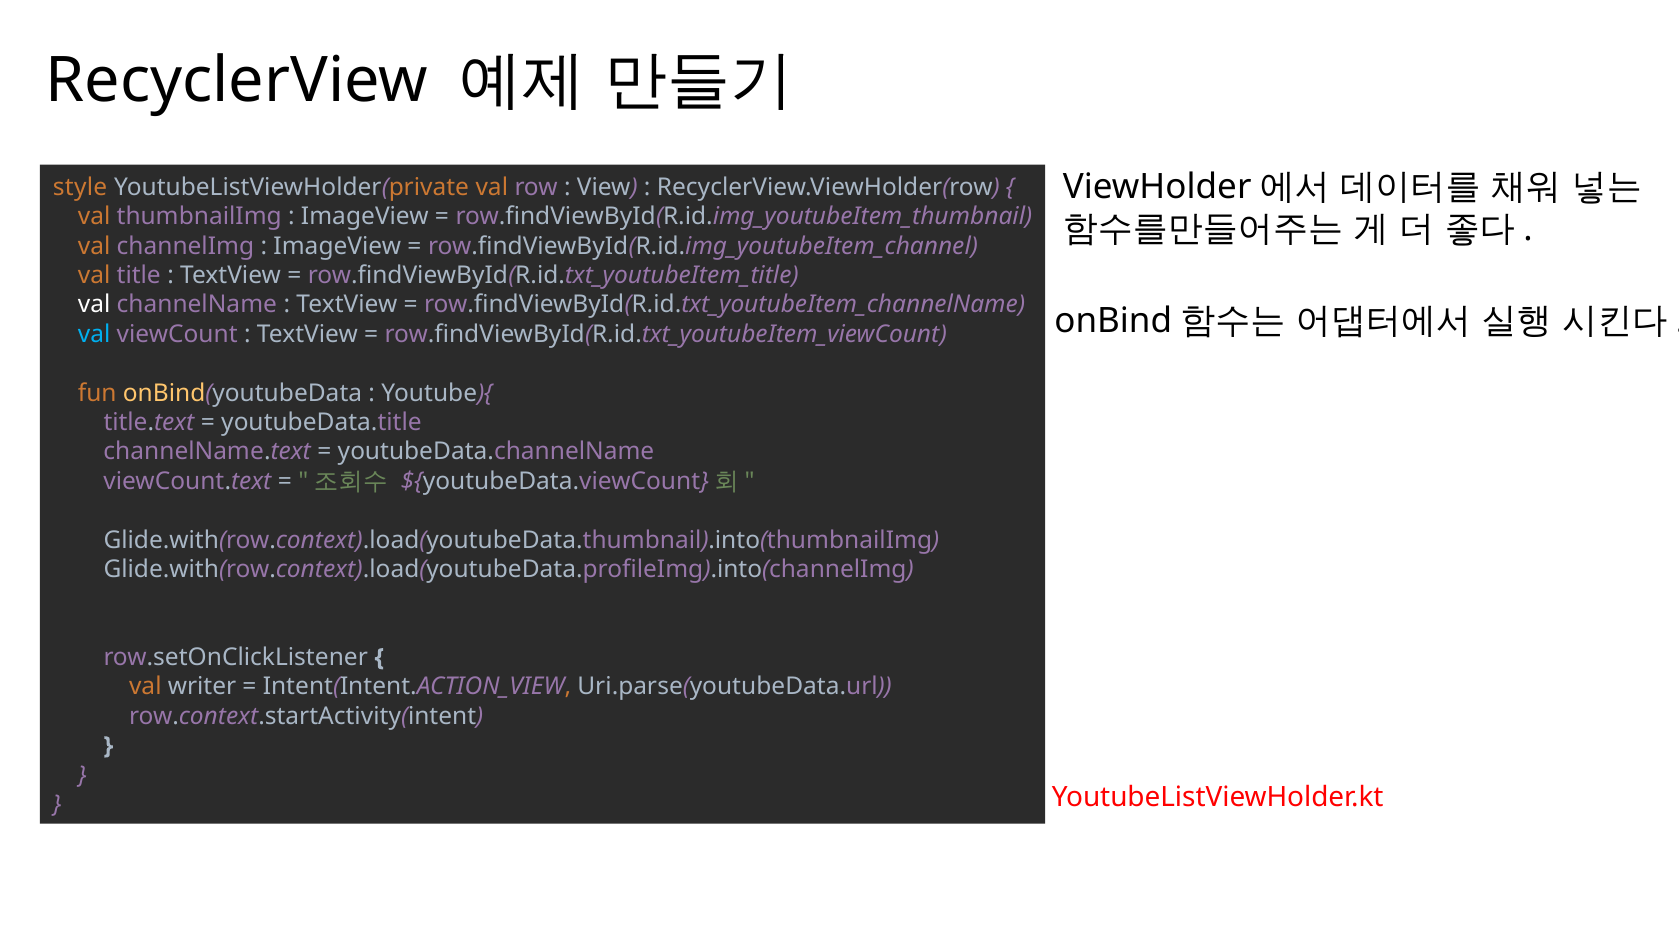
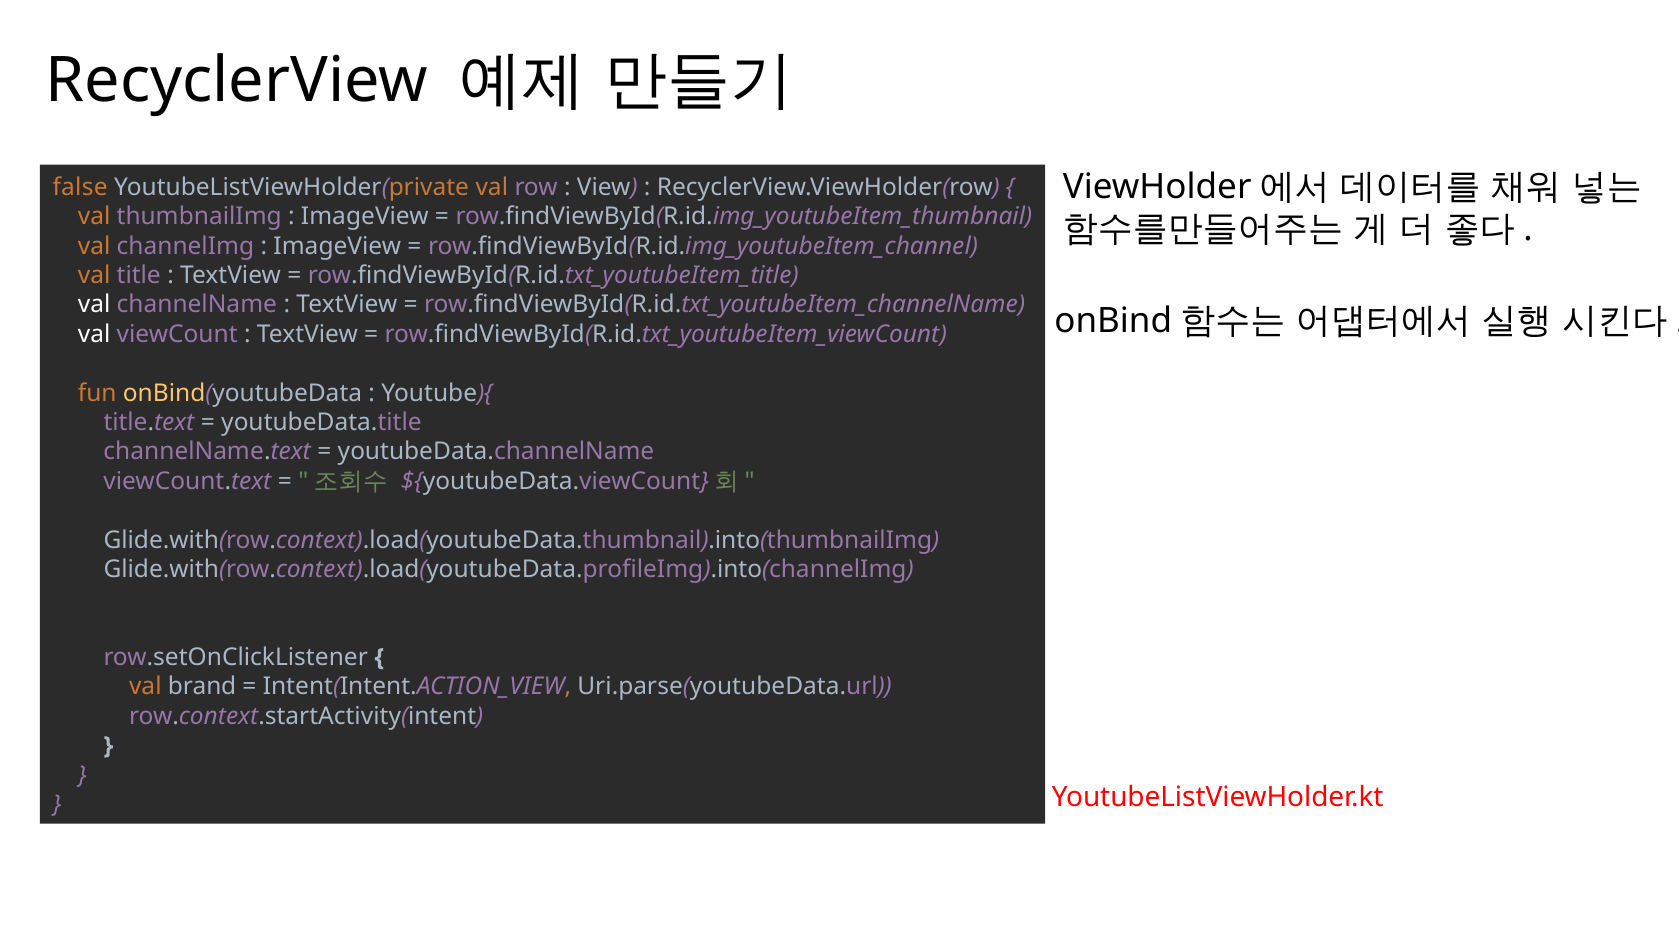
style: style -> false
val at (94, 334) colour: light blue -> white
writer: writer -> brand
